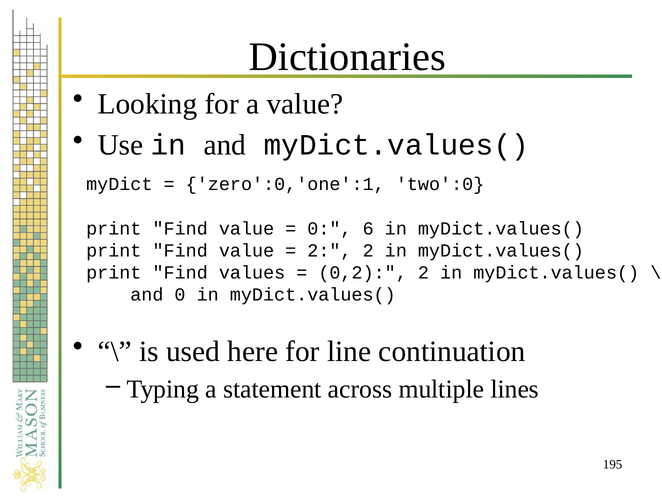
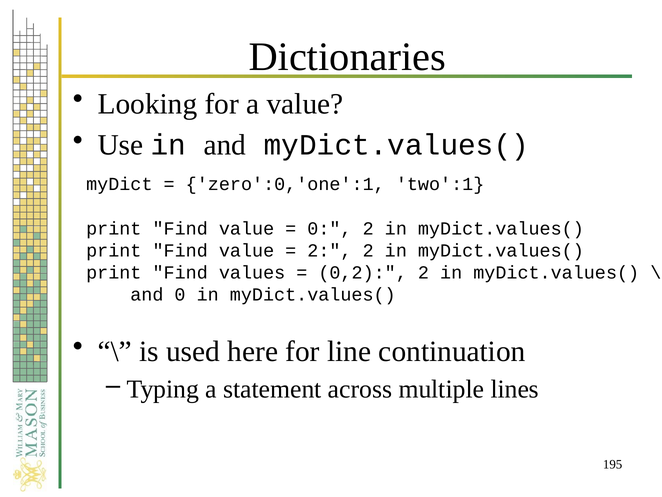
two':0: two':0 -> two':1
0 6: 6 -> 2
